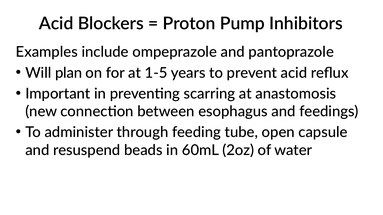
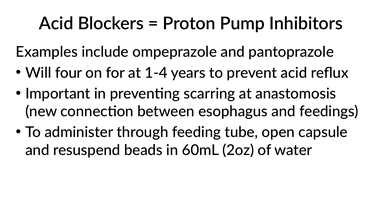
plan: plan -> four
1-5: 1-5 -> 1-4
